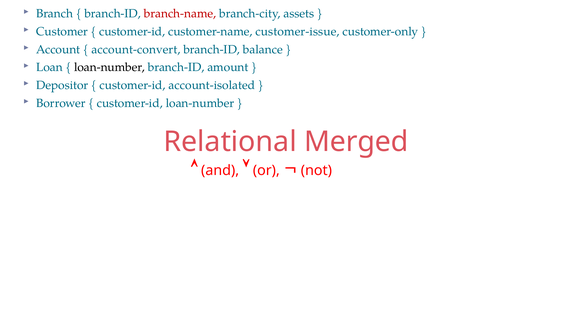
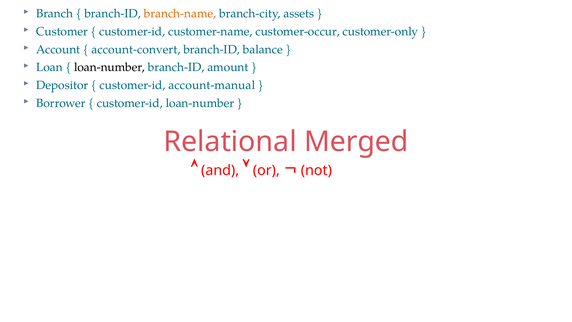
branch-name colour: red -> orange
customer-issue: customer-issue -> customer-occur
account-isolated: account-isolated -> account-manual
